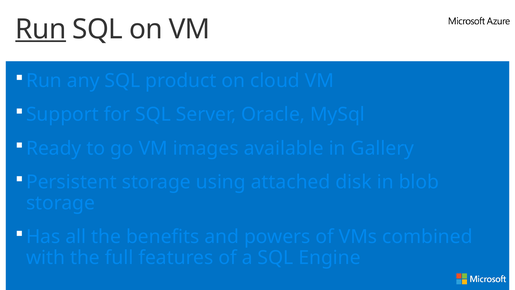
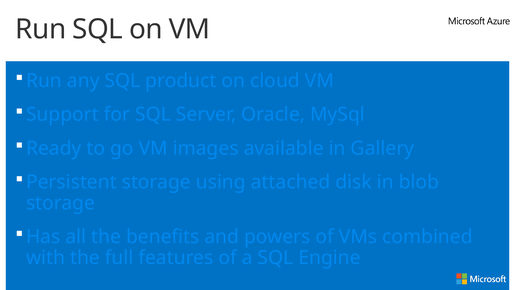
Run at (41, 29) underline: present -> none
